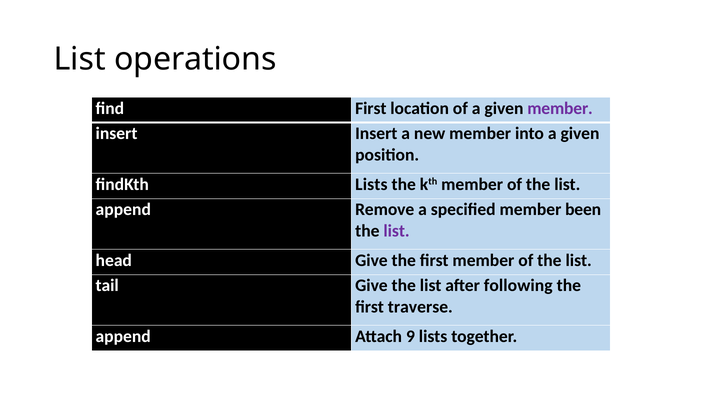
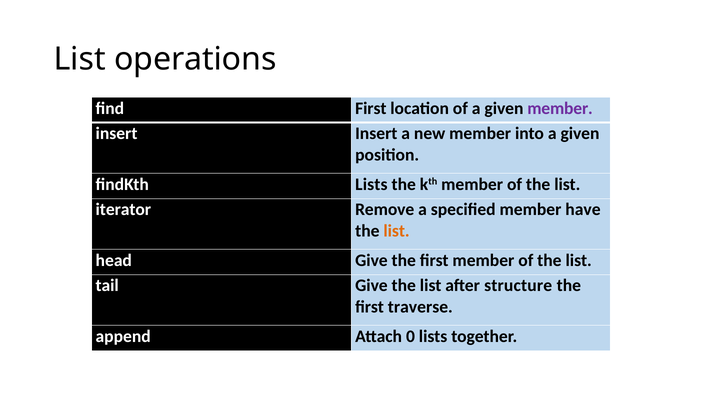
append at (123, 210): append -> iterator
been: been -> have
list at (397, 231) colour: purple -> orange
following: following -> structure
9: 9 -> 0
